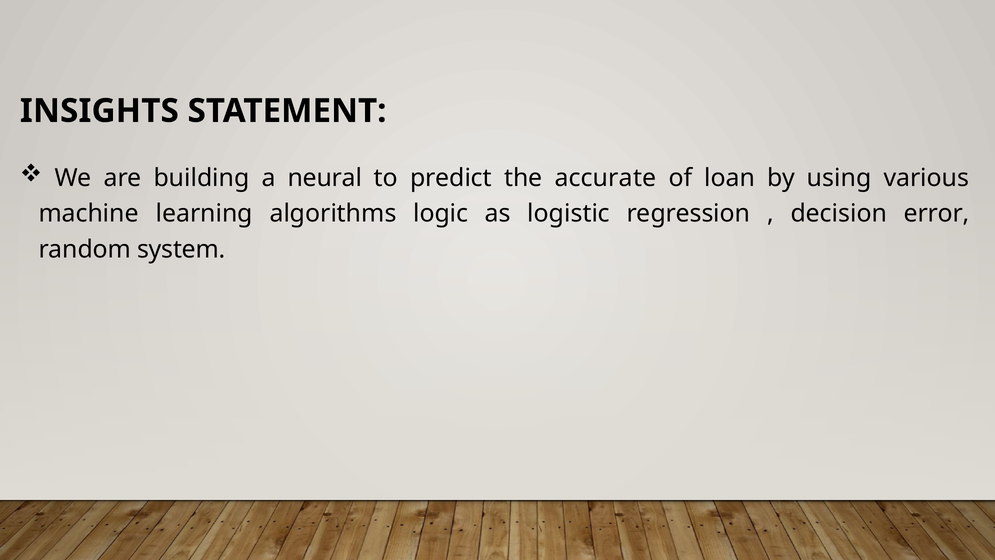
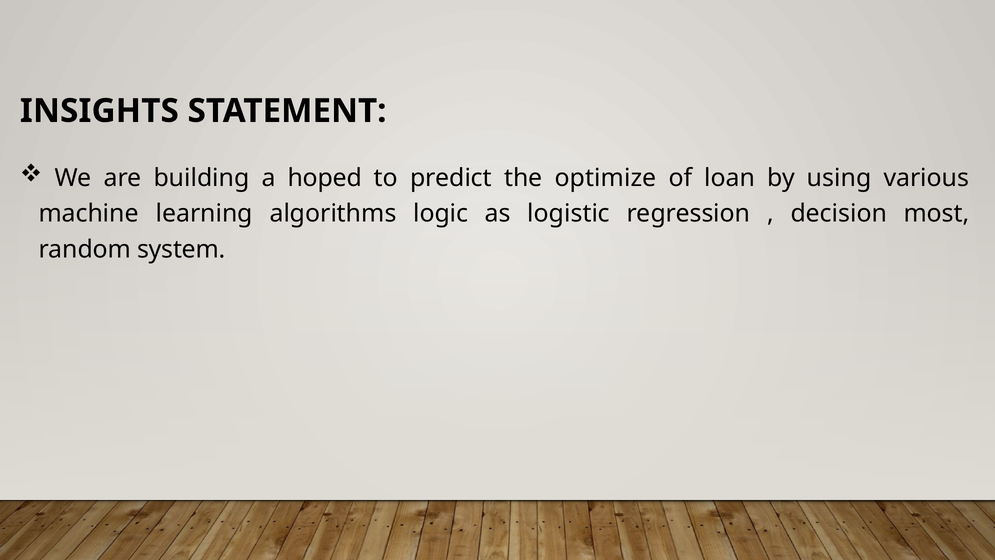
neural: neural -> hoped
accurate: accurate -> optimize
error: error -> most
